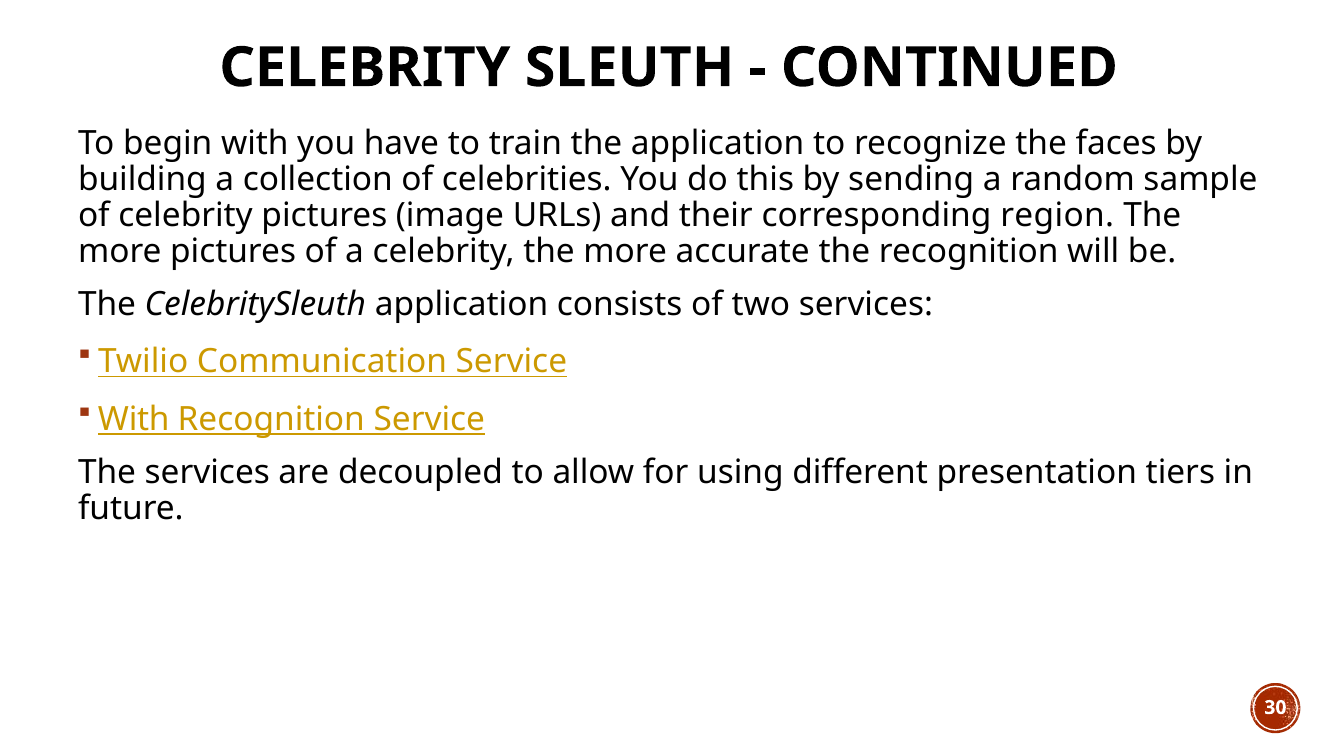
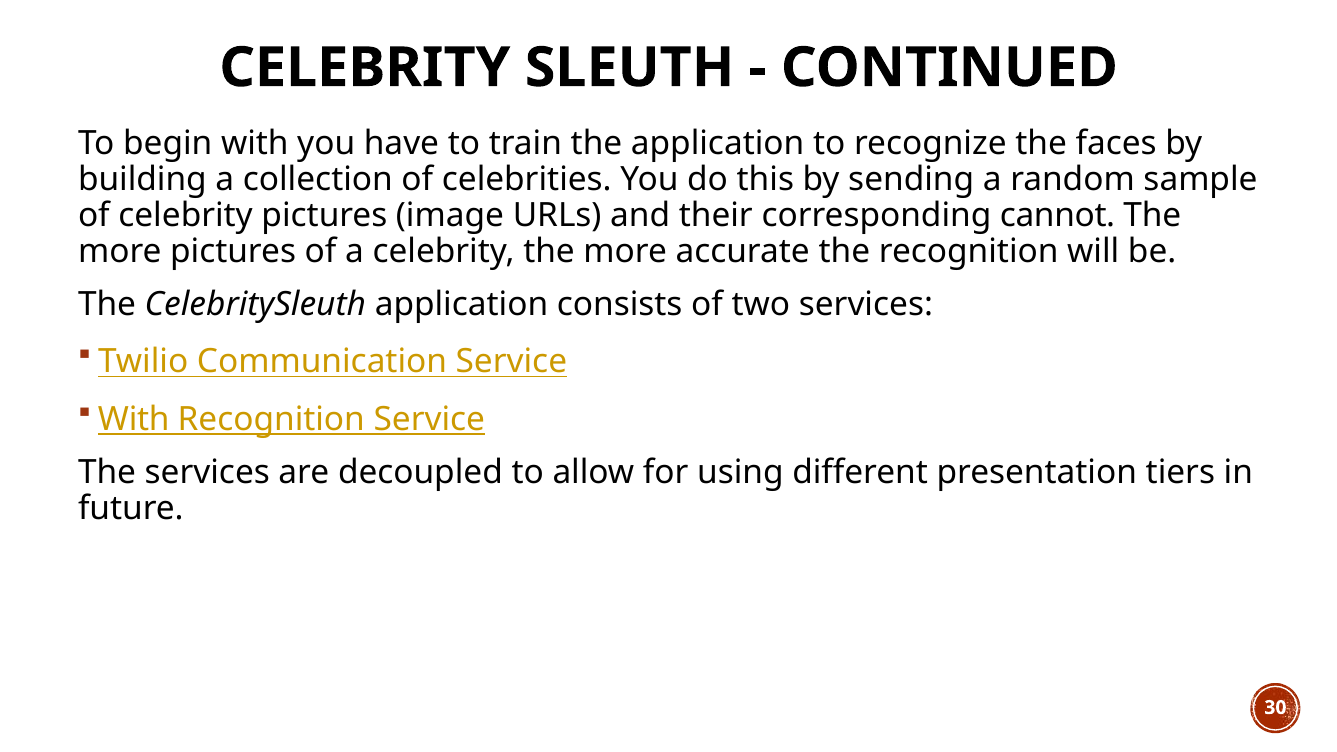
region: region -> cannot
